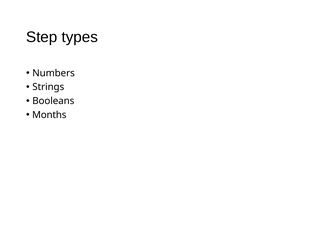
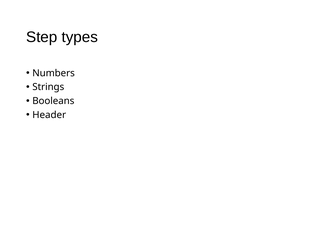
Months: Months -> Header
